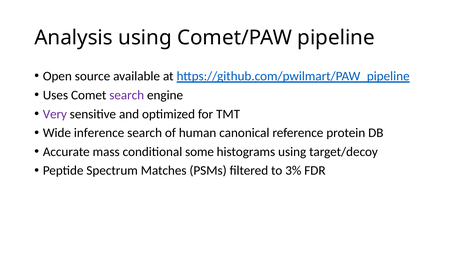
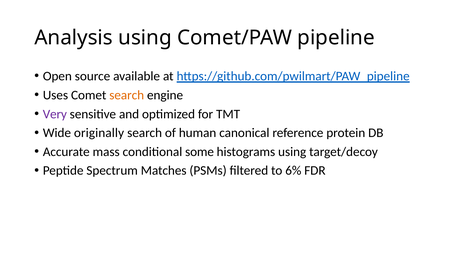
search at (127, 95) colour: purple -> orange
inference: inference -> originally
3%: 3% -> 6%
